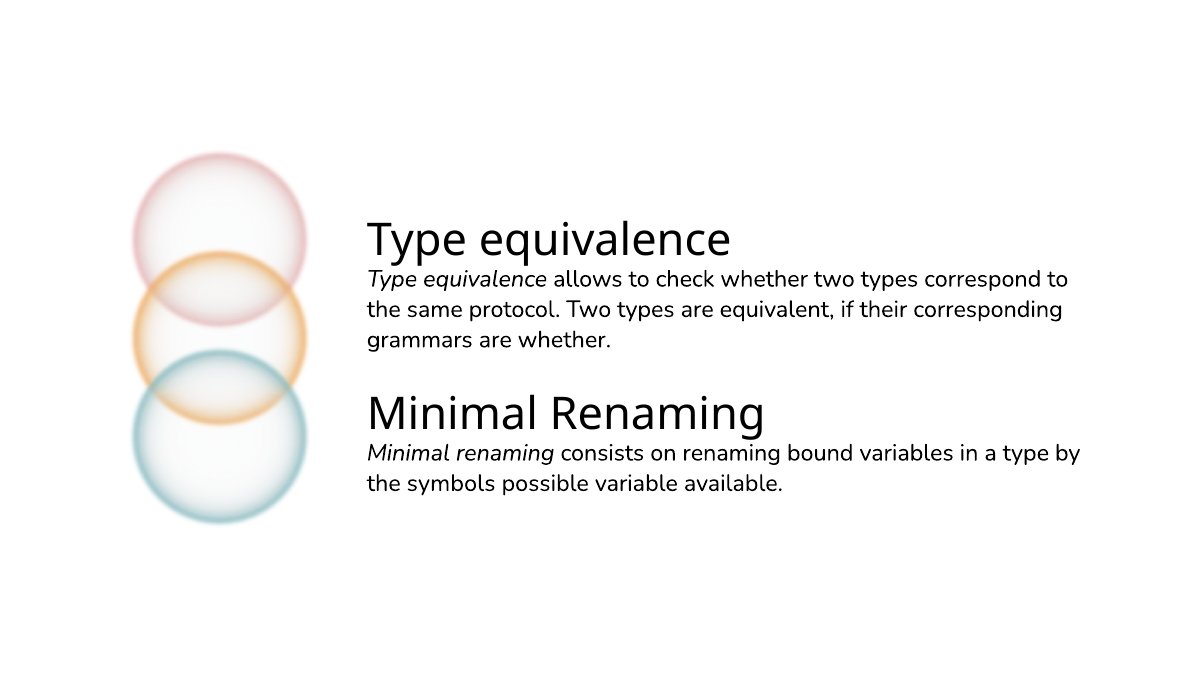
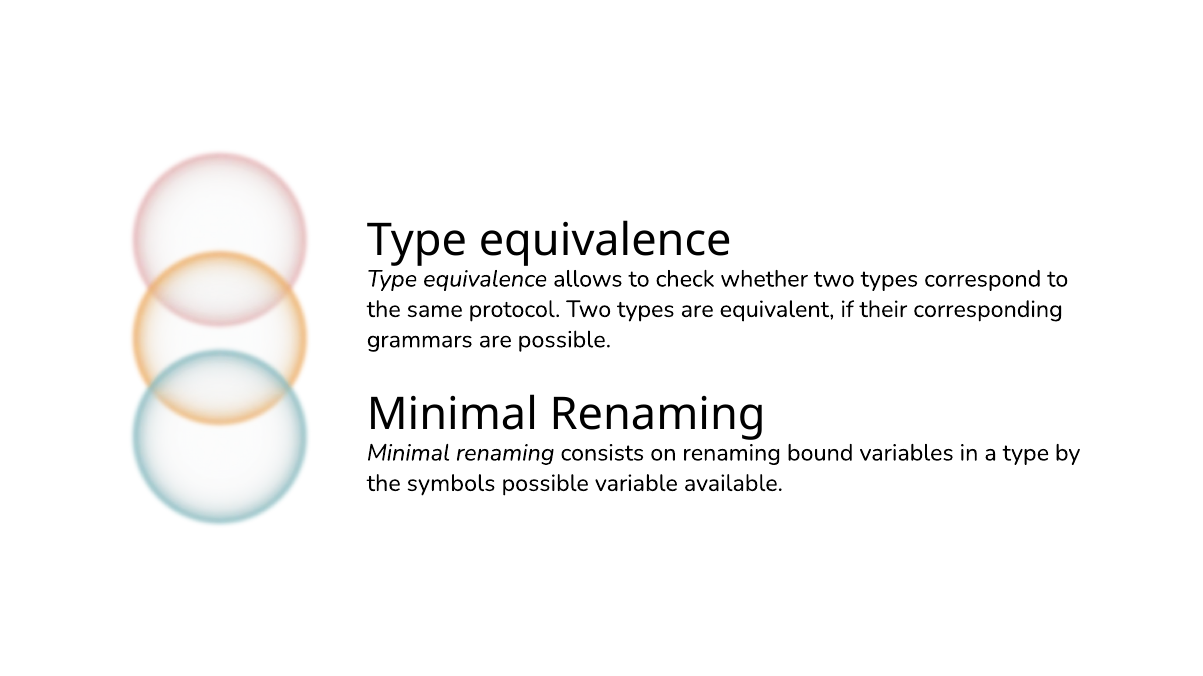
are whether: whether -> possible
